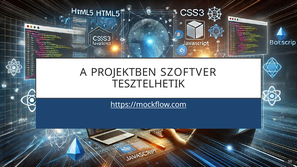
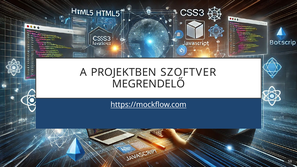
TESZTELHETIK: TESZTELHETIK -> MEGRENDELŐ
